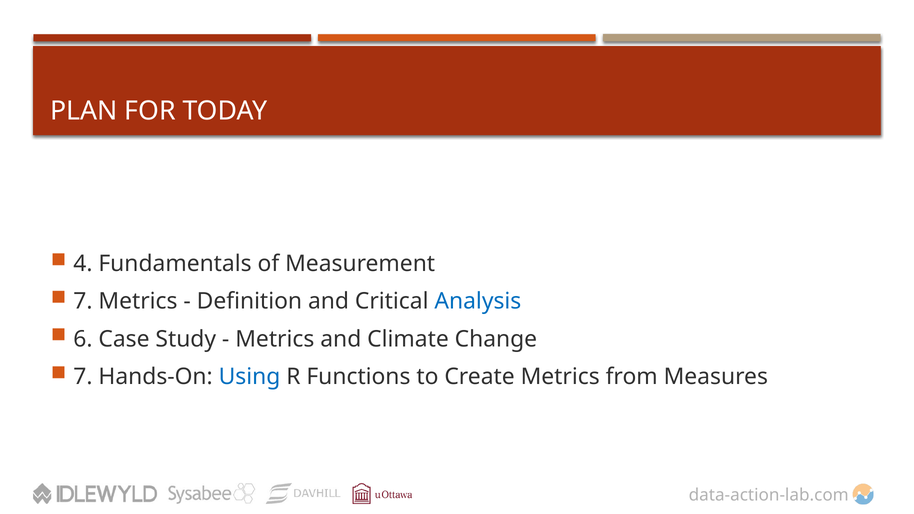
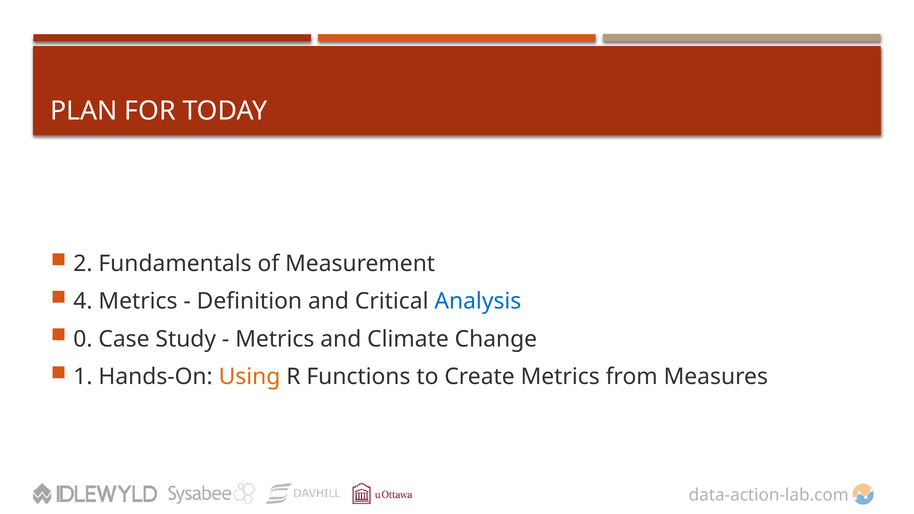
4: 4 -> 2
7 at (83, 301): 7 -> 4
6: 6 -> 0
7 at (83, 377): 7 -> 1
Using colour: blue -> orange
